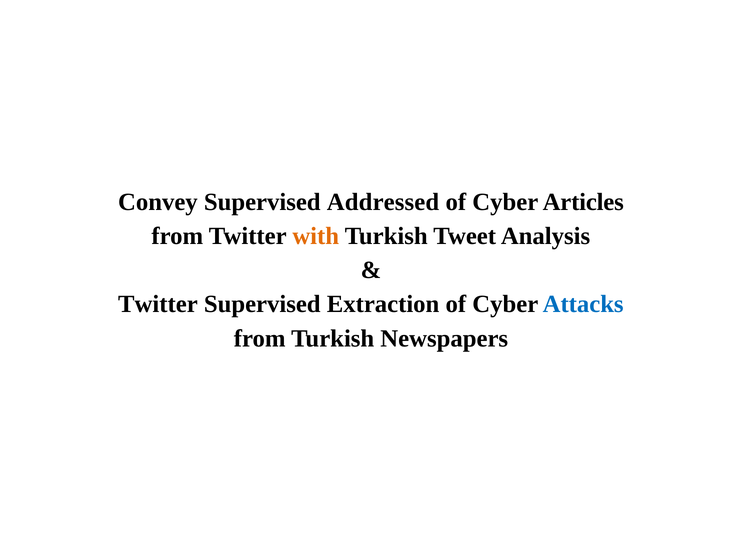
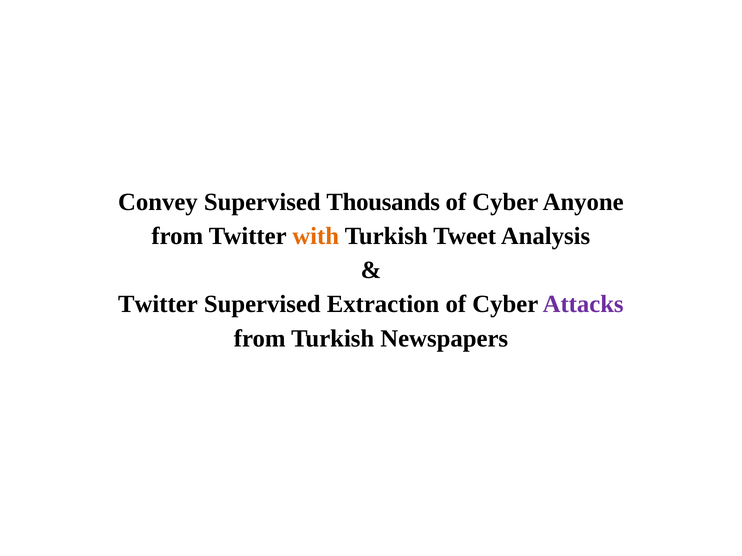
Addressed: Addressed -> Thousands
Articles: Articles -> Anyone
Attacks colour: blue -> purple
